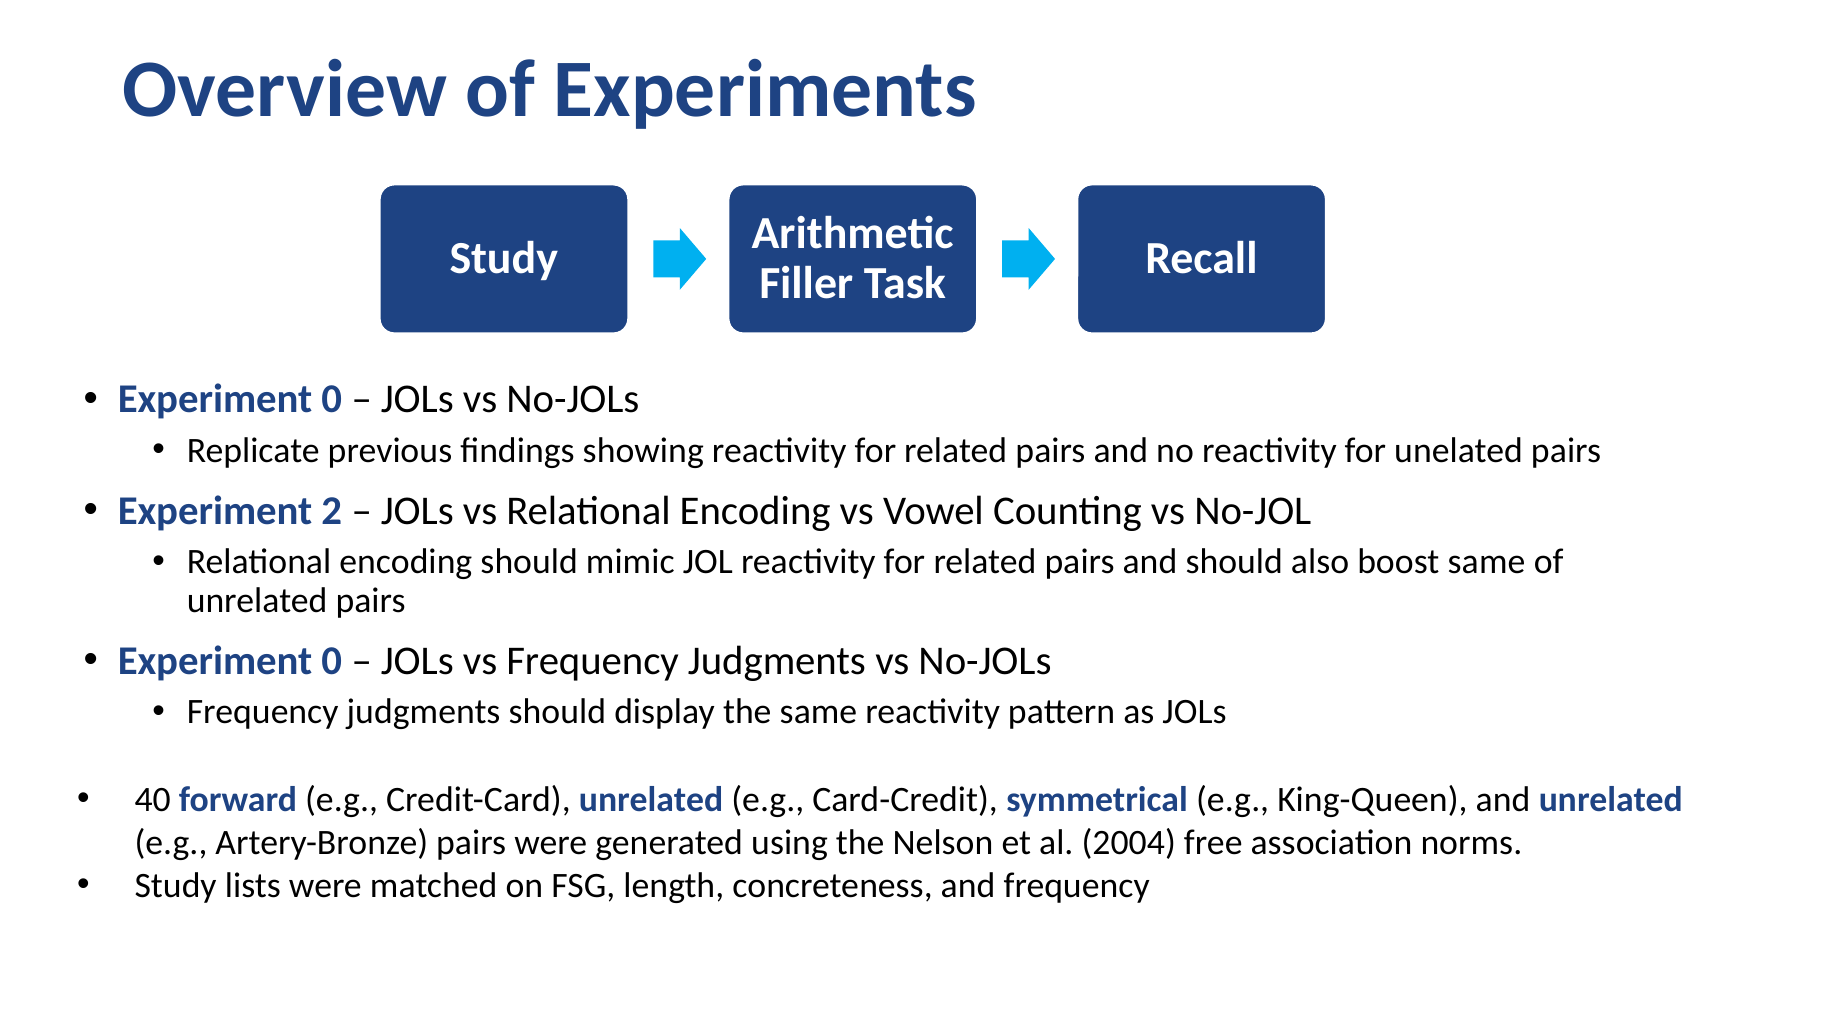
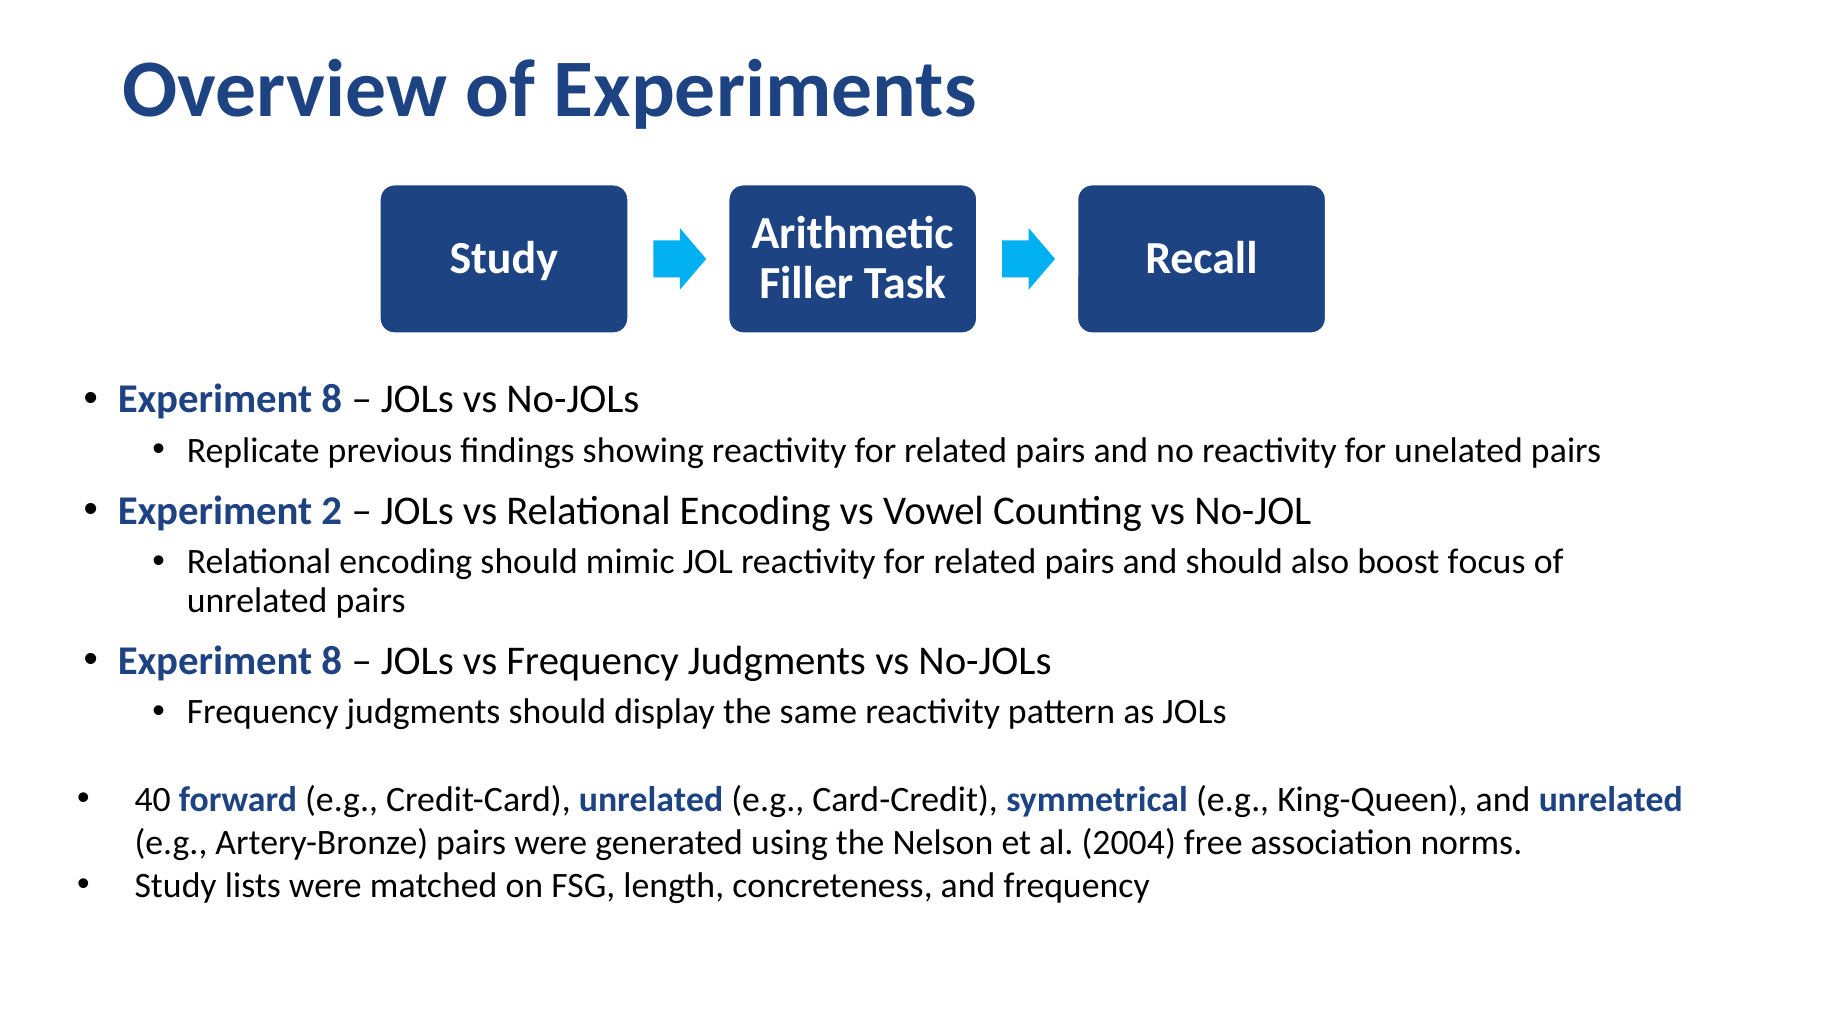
0 at (332, 400): 0 -> 8
boost same: same -> focus
0 at (332, 661): 0 -> 8
